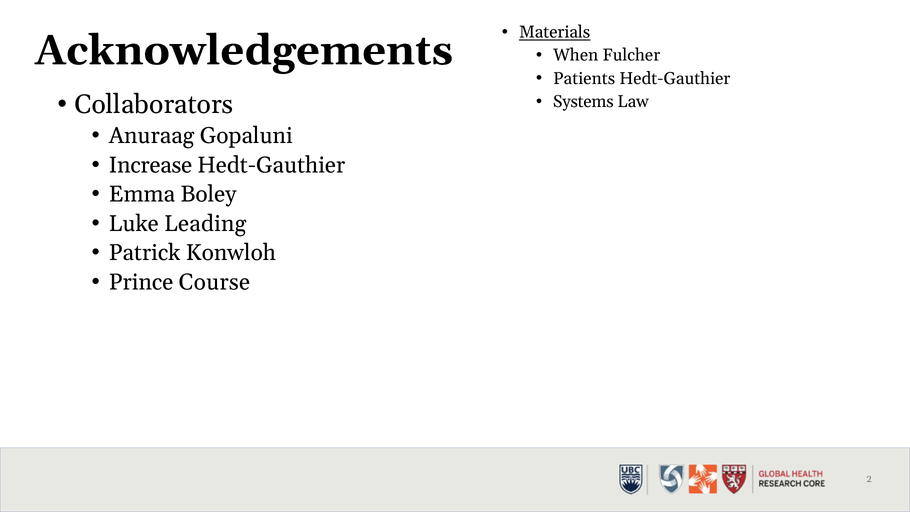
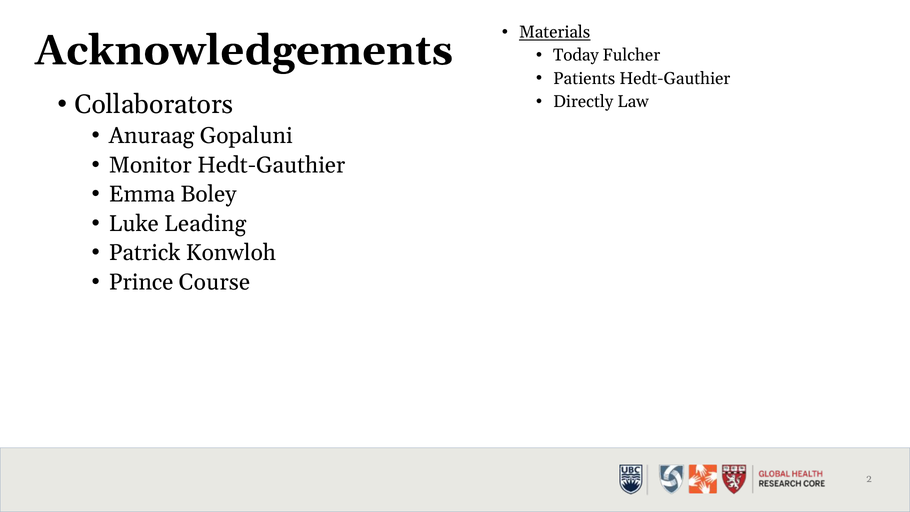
When: When -> Today
Systems: Systems -> Directly
Increase: Increase -> Monitor
